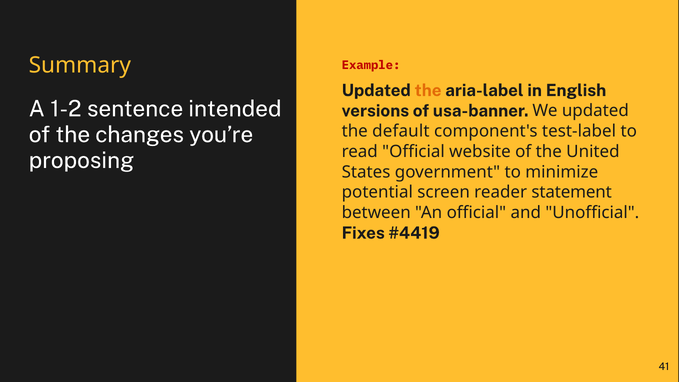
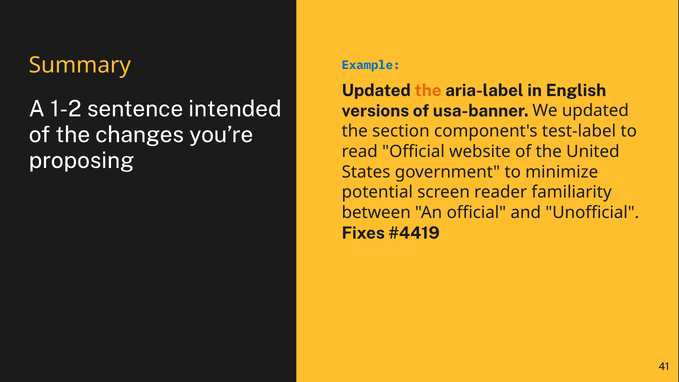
Example colour: red -> blue
default: default -> section
statement: statement -> familiarity
